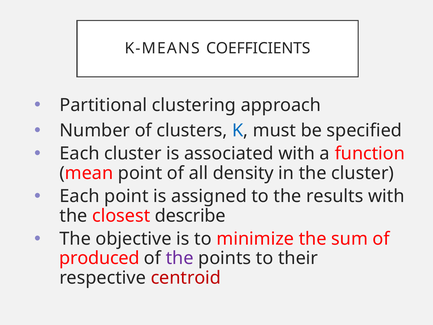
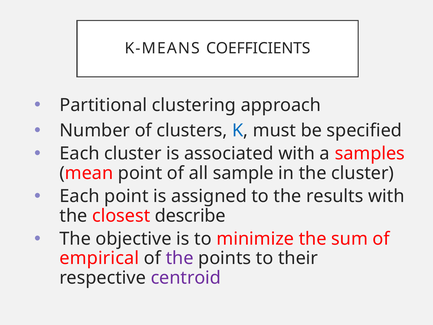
function: function -> samples
density: density -> sample
produced: produced -> empirical
centroid colour: red -> purple
